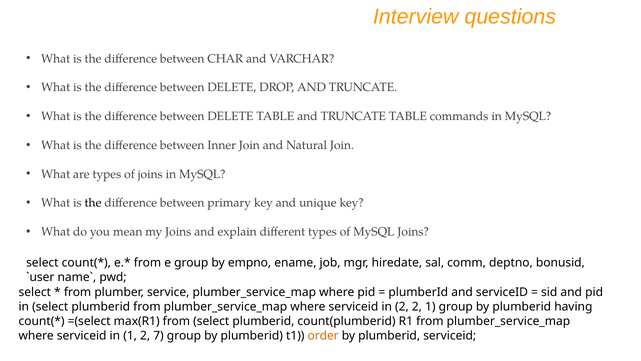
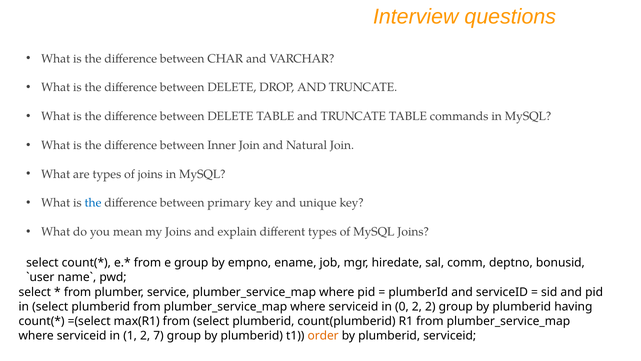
the at (93, 203) colour: black -> blue
in 2: 2 -> 0
2 1: 1 -> 2
